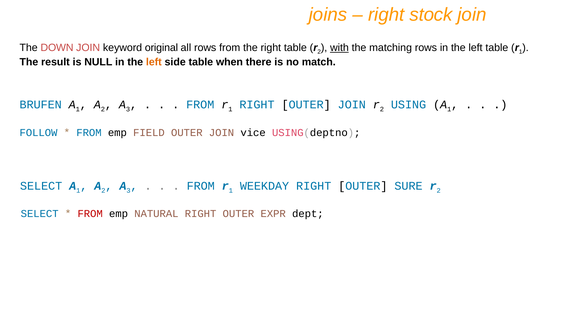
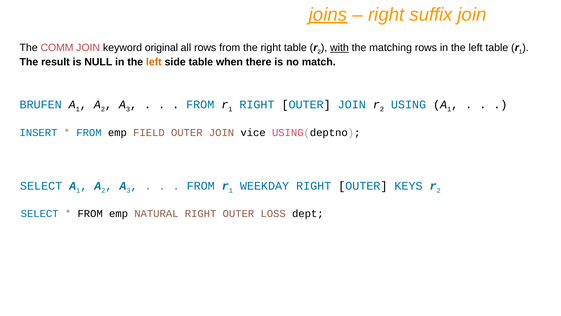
joins underline: none -> present
stock: stock -> suffix
DOWN: DOWN -> COMM
FOLLOW: FOLLOW -> INSERT
SURE: SURE -> KEYS
FROM at (90, 213) colour: red -> black
EXPR: EXPR -> LOSS
